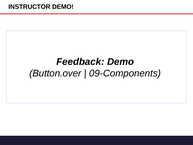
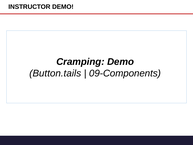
Feedback: Feedback -> Cramping
Button.over: Button.over -> Button.tails
